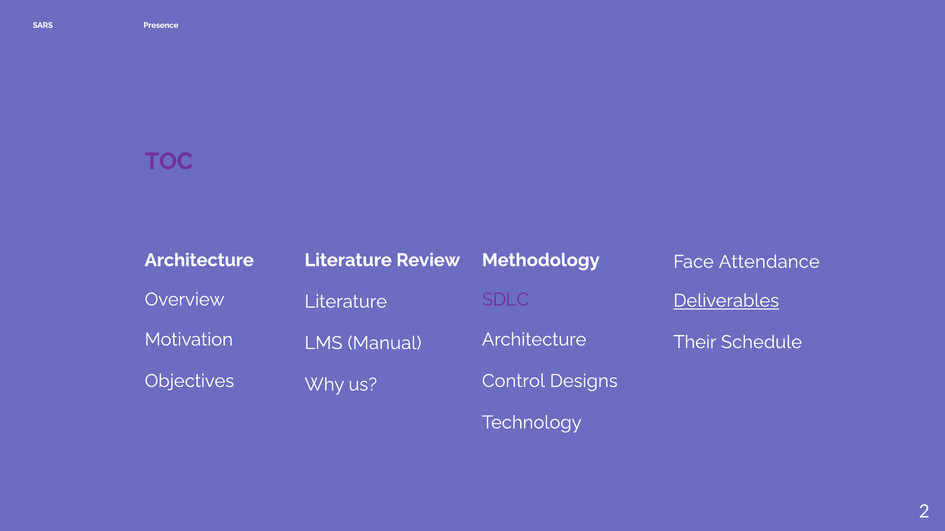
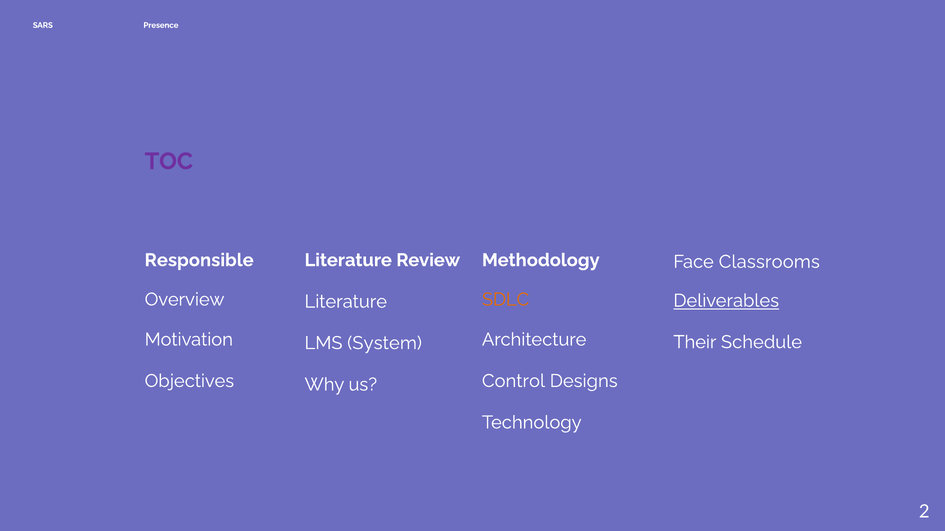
Architecture at (199, 260): Architecture -> Responsible
Attendance: Attendance -> Classrooms
SDLC colour: purple -> orange
Manual: Manual -> System
